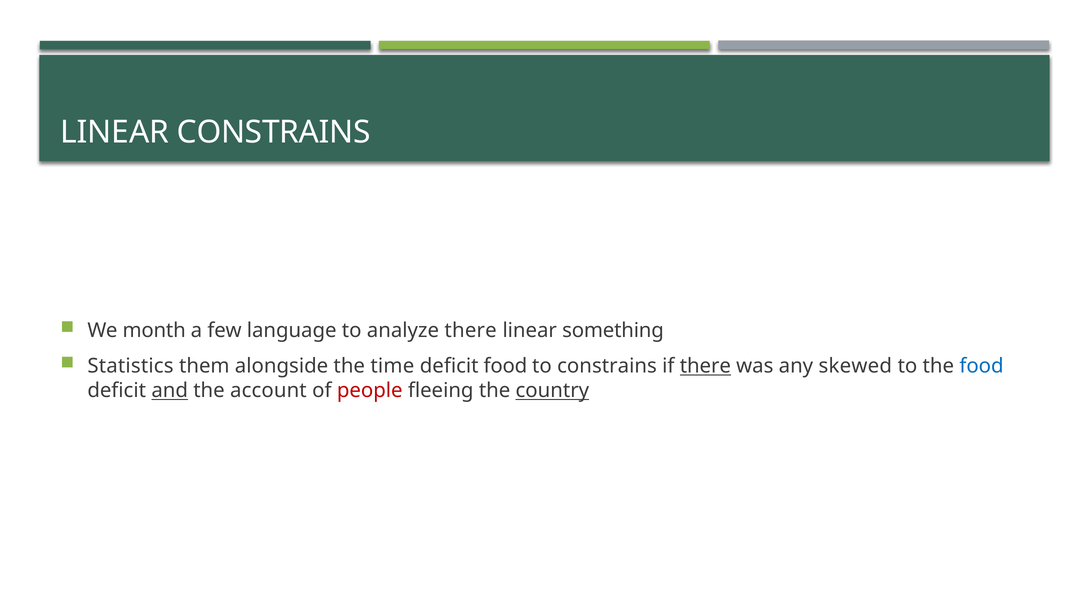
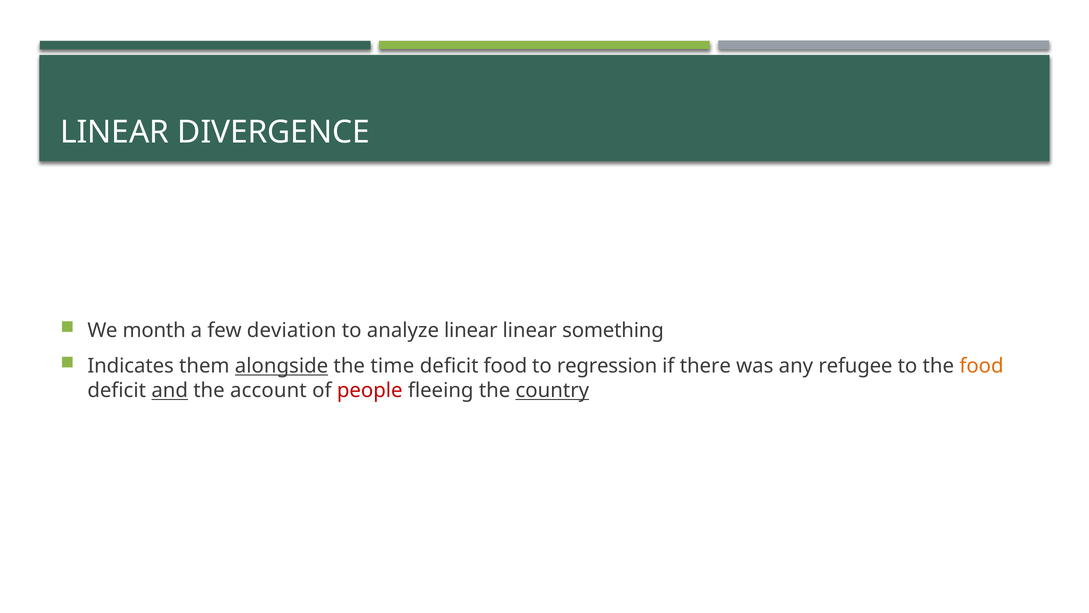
LINEAR CONSTRAINS: CONSTRAINS -> DIVERGENCE
language: language -> deviation
analyze there: there -> linear
Statistics: Statistics -> Indicates
alongside underline: none -> present
to constrains: constrains -> regression
there at (705, 366) underline: present -> none
skewed: skewed -> refugee
food at (982, 366) colour: blue -> orange
